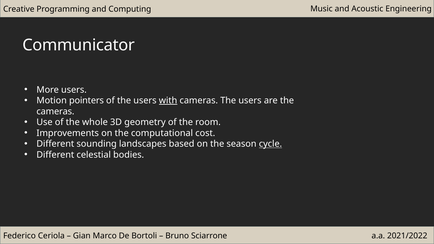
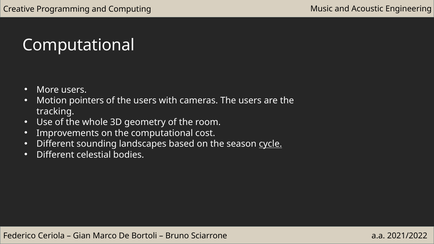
Communicator at (79, 45): Communicator -> Computational
with underline: present -> none
cameras at (55, 111): cameras -> tracking
